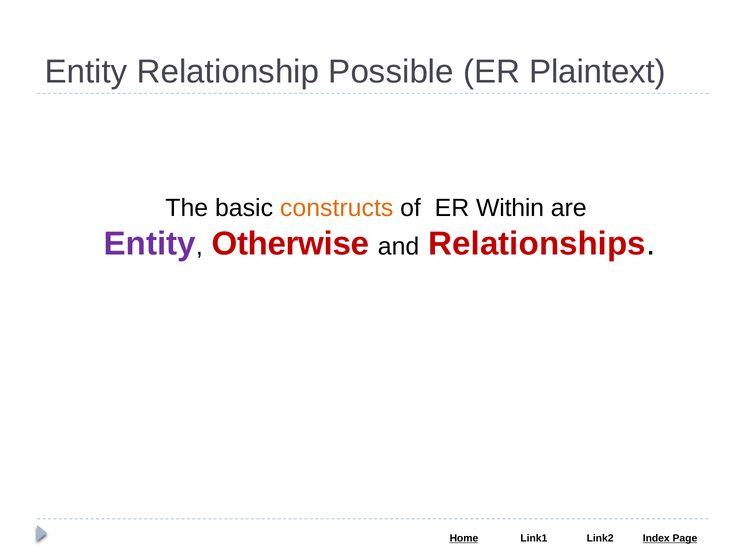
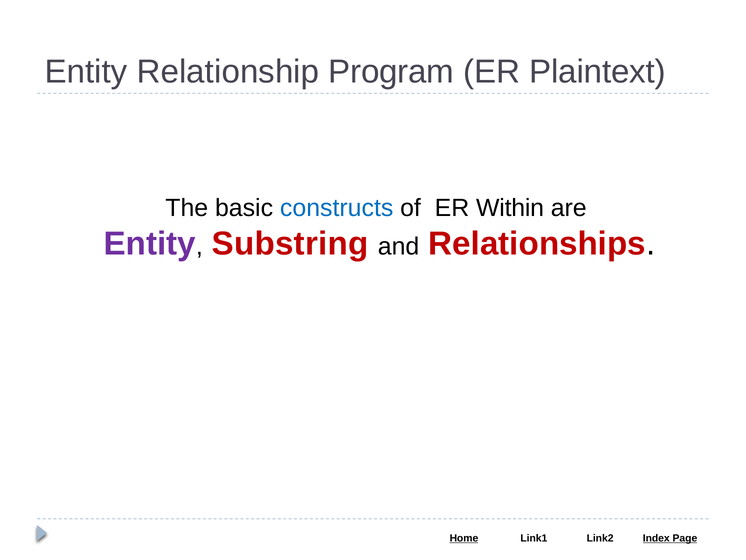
Possible: Possible -> Program
constructs colour: orange -> blue
Otherwise: Otherwise -> Substring
